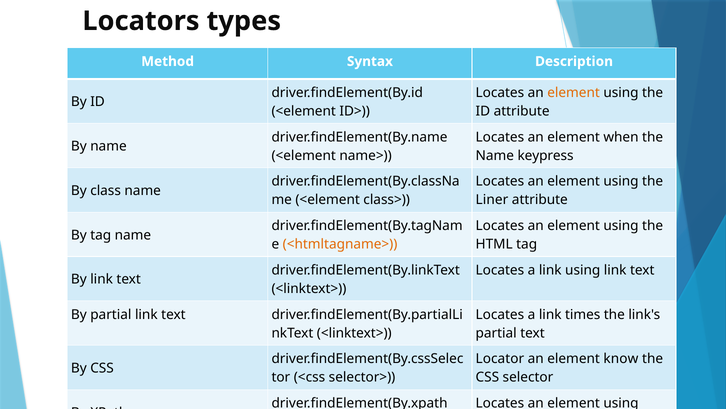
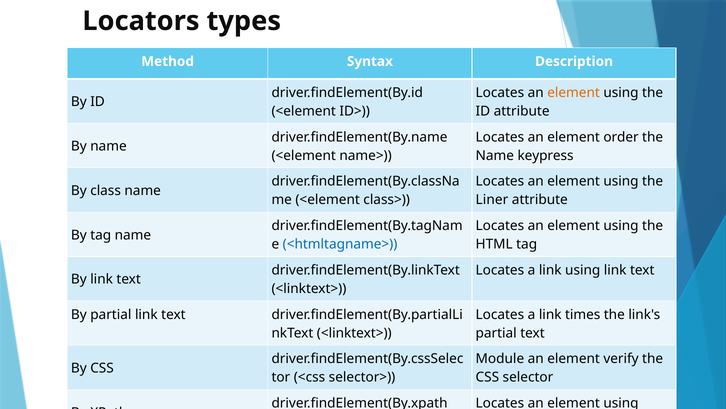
when: when -> order
<htmltagname> colour: orange -> blue
Locator: Locator -> Module
know: know -> verify
